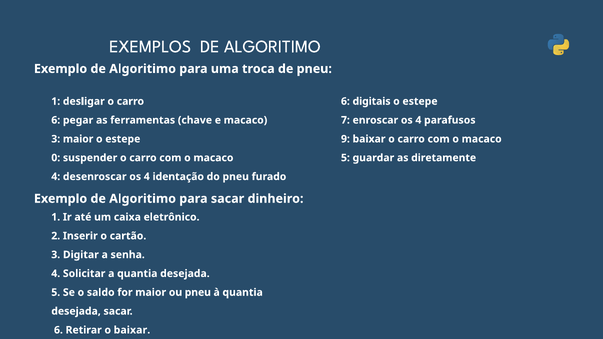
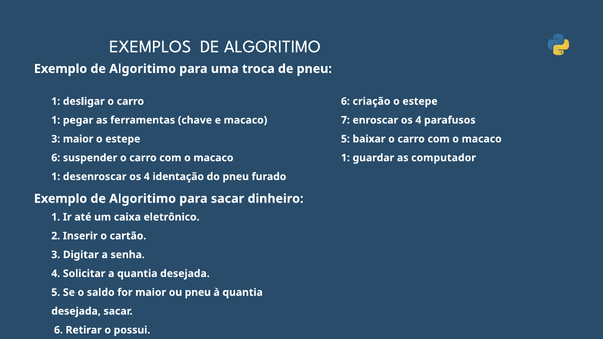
digitais: digitais -> criação
6 at (56, 120): 6 -> 1
9 at (345, 139): 9 -> 5
0 at (56, 158): 0 -> 6
5 at (345, 158): 5 -> 1
diretamente: diretamente -> computador
4 at (56, 177): 4 -> 1
o baixar: baixar -> possui
